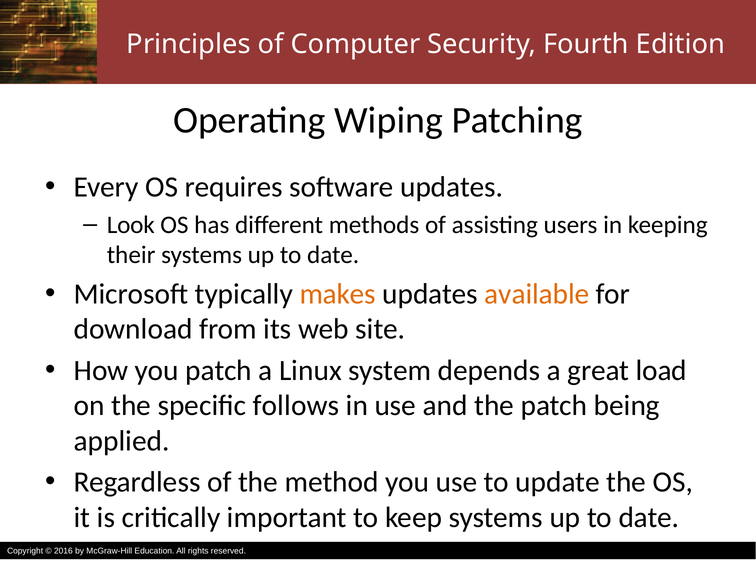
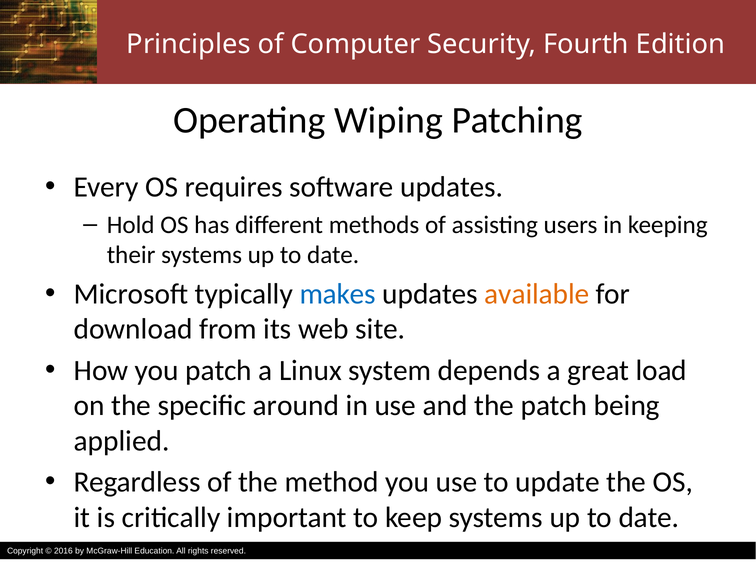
Look: Look -> Hold
makes colour: orange -> blue
follows: follows -> around
